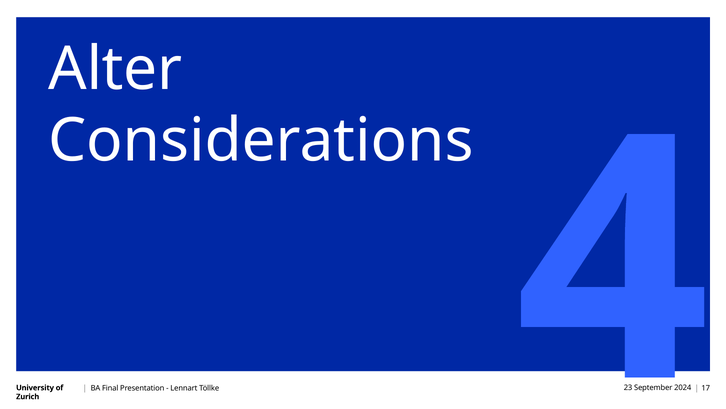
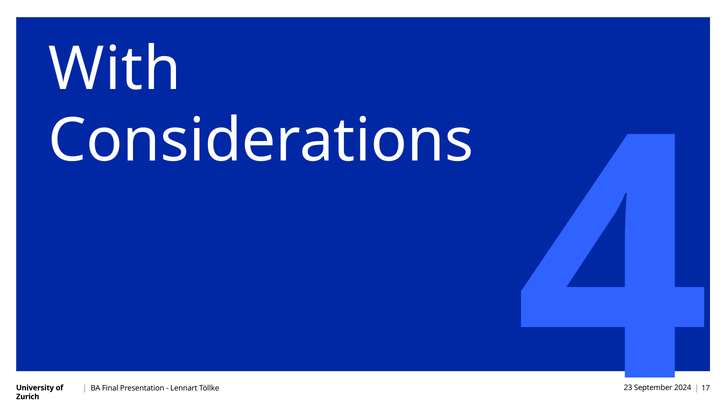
Alter: Alter -> With
